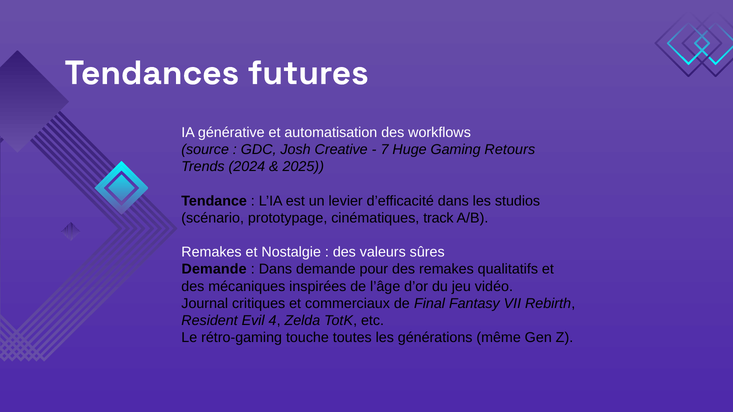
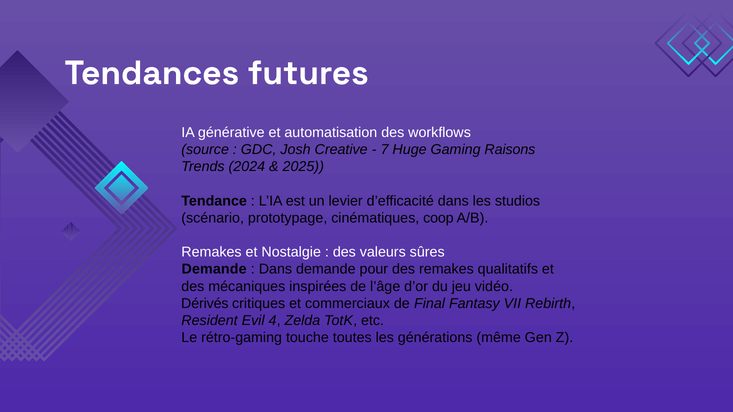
Retours: Retours -> Raisons
track: track -> coop
Journal: Journal -> Dérivés
